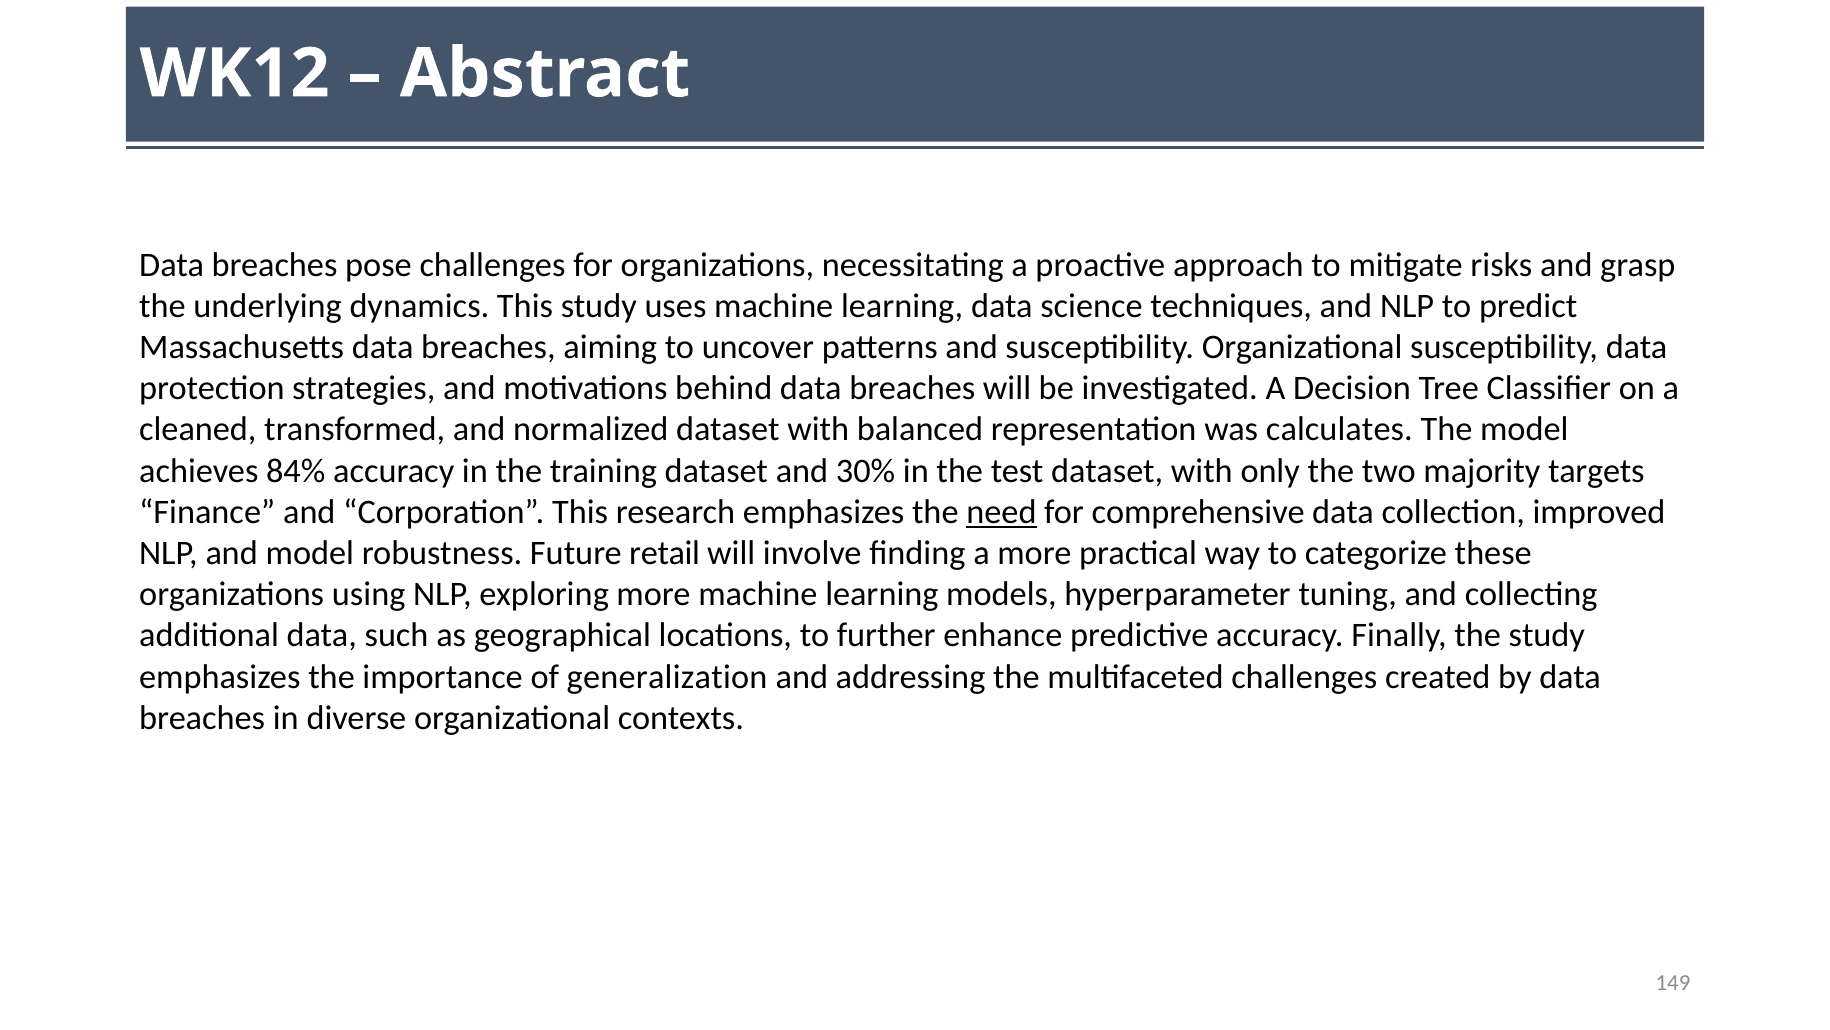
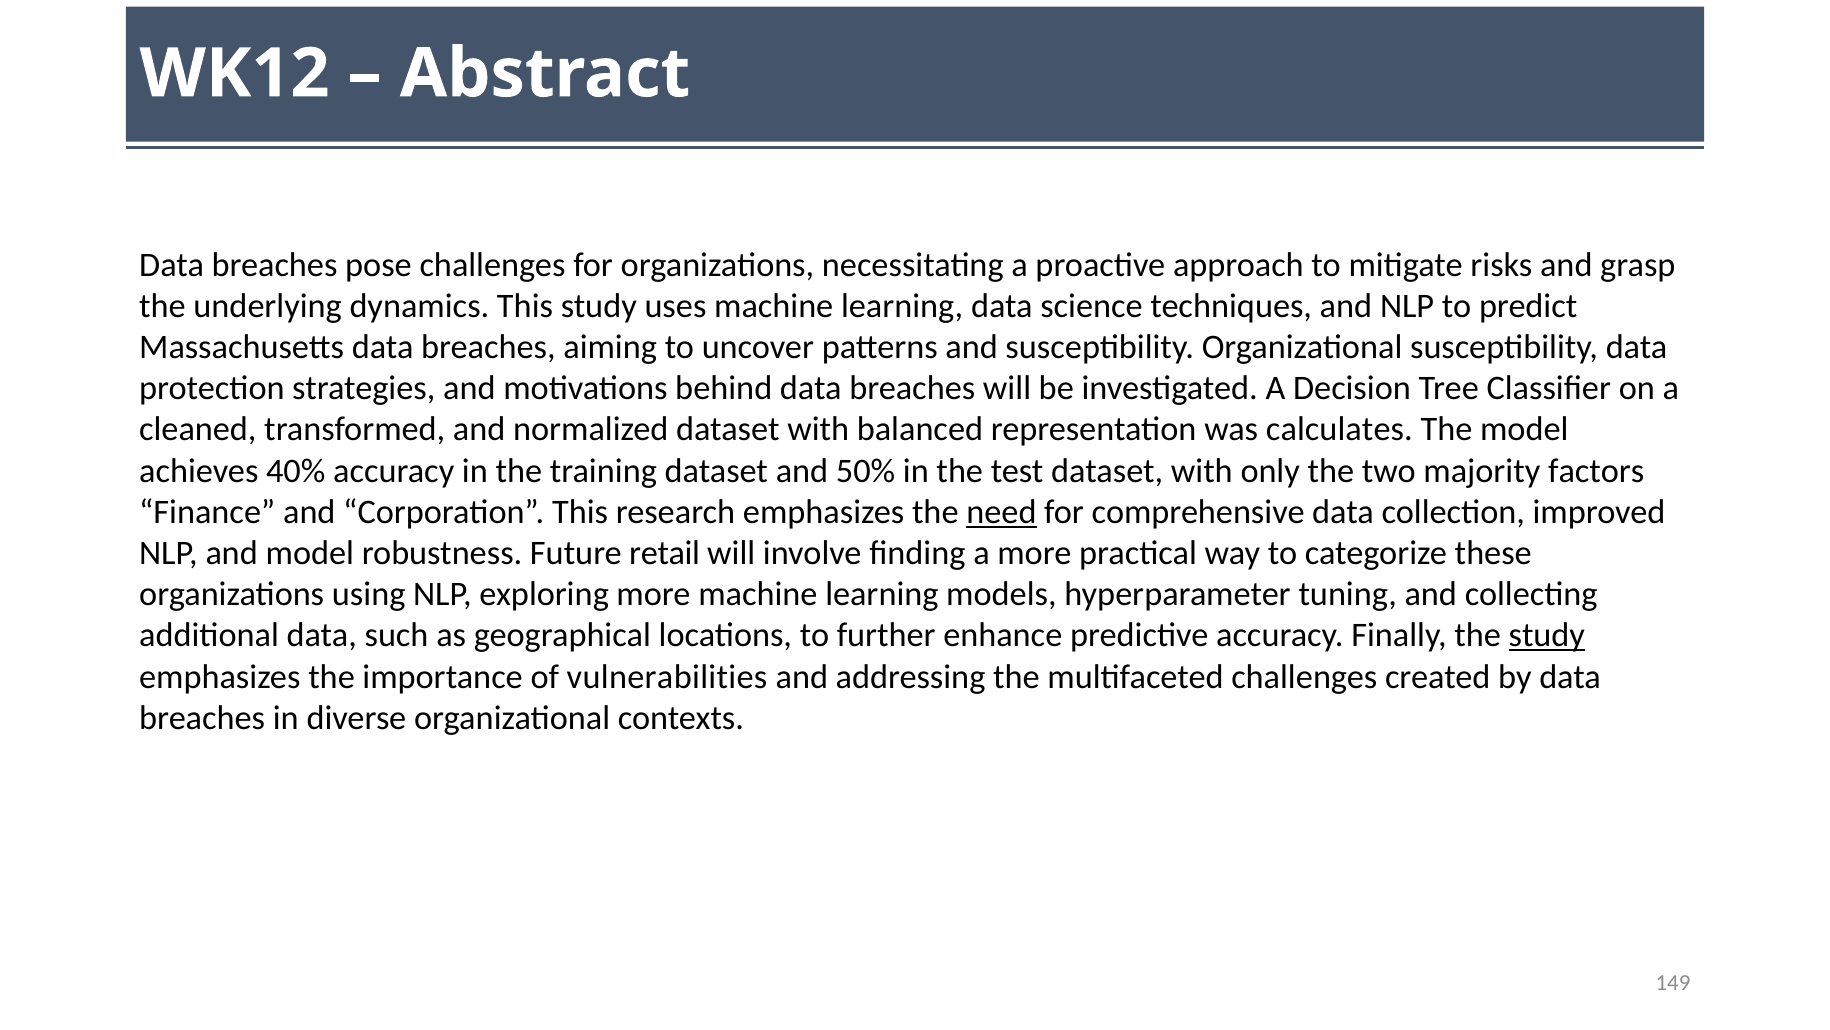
84%: 84% -> 40%
30%: 30% -> 50%
targets: targets -> factors
study at (1547, 635) underline: none -> present
generalization: generalization -> vulnerabilities
